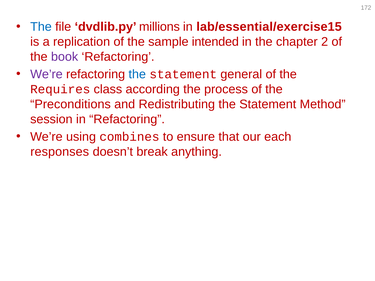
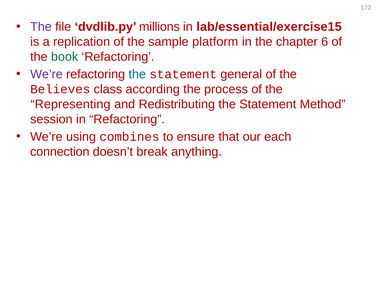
The at (41, 27) colour: blue -> purple
intended: intended -> platform
2: 2 -> 6
book colour: purple -> green
Requires: Requires -> Believes
Preconditions: Preconditions -> Representing
responses: responses -> connection
